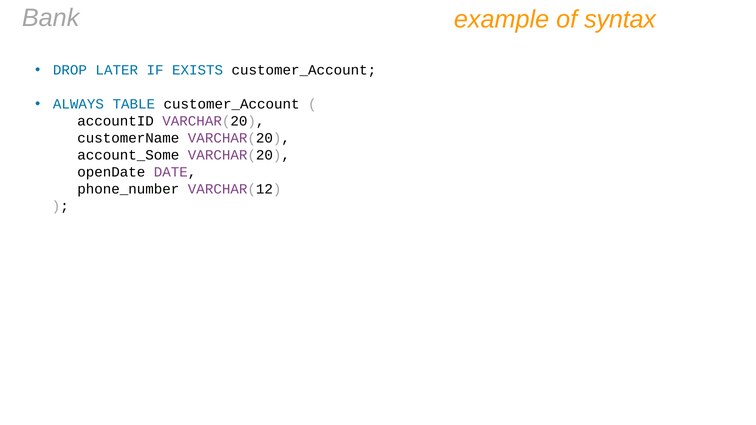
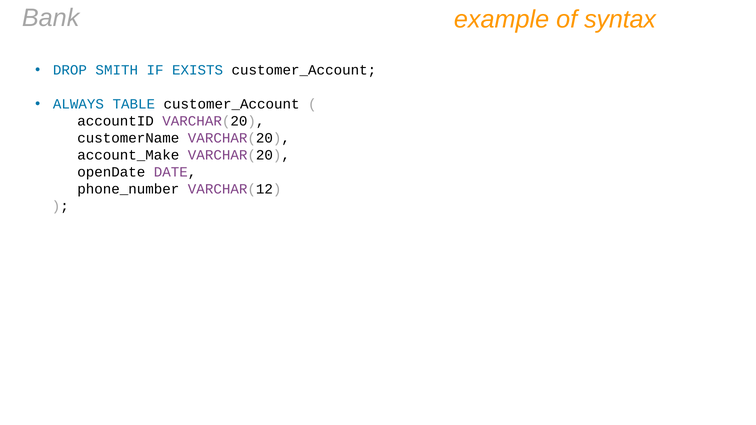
LATER: LATER -> SMITH
account_Some: account_Some -> account_Make
